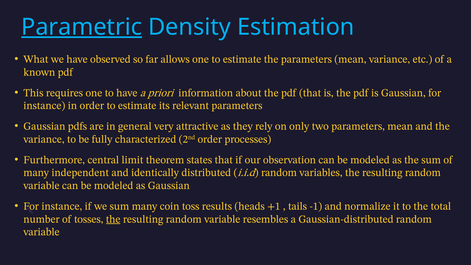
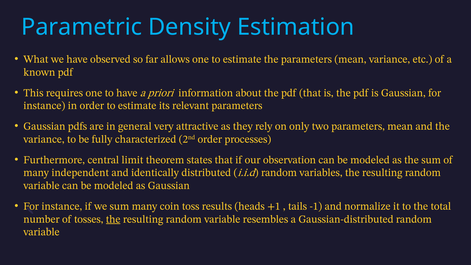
Parametric underline: present -> none
